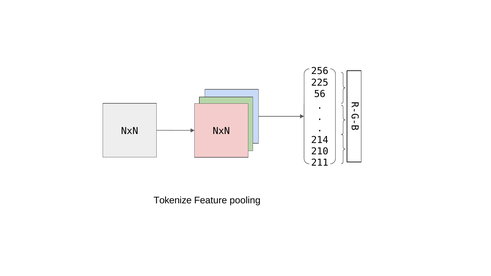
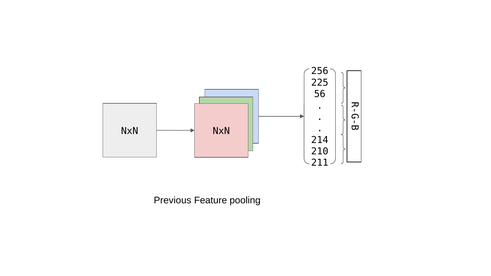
Tokenize: Tokenize -> Previous
